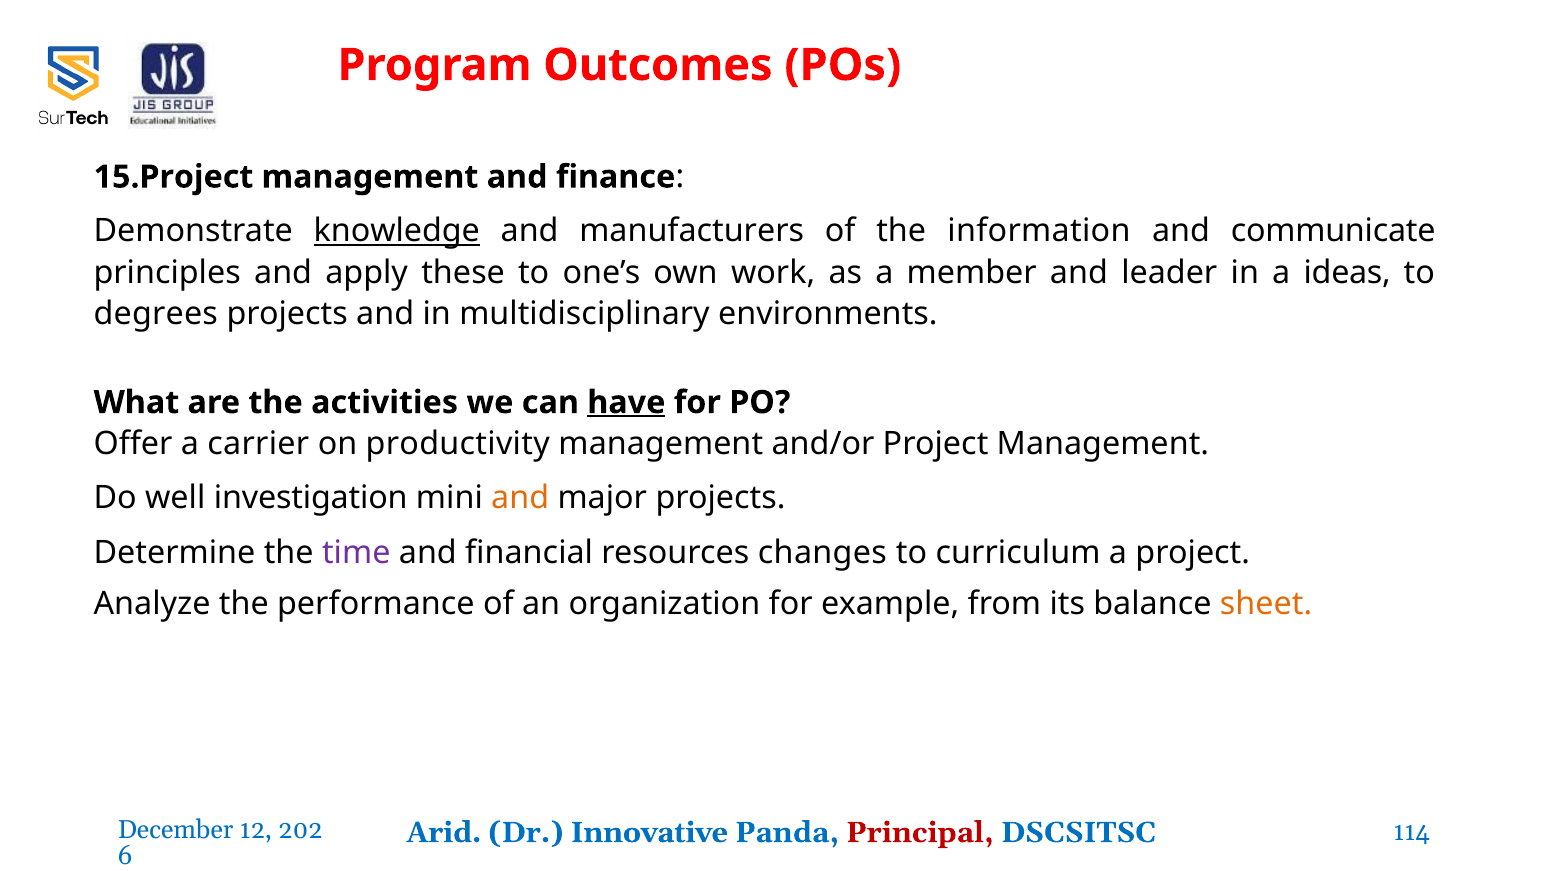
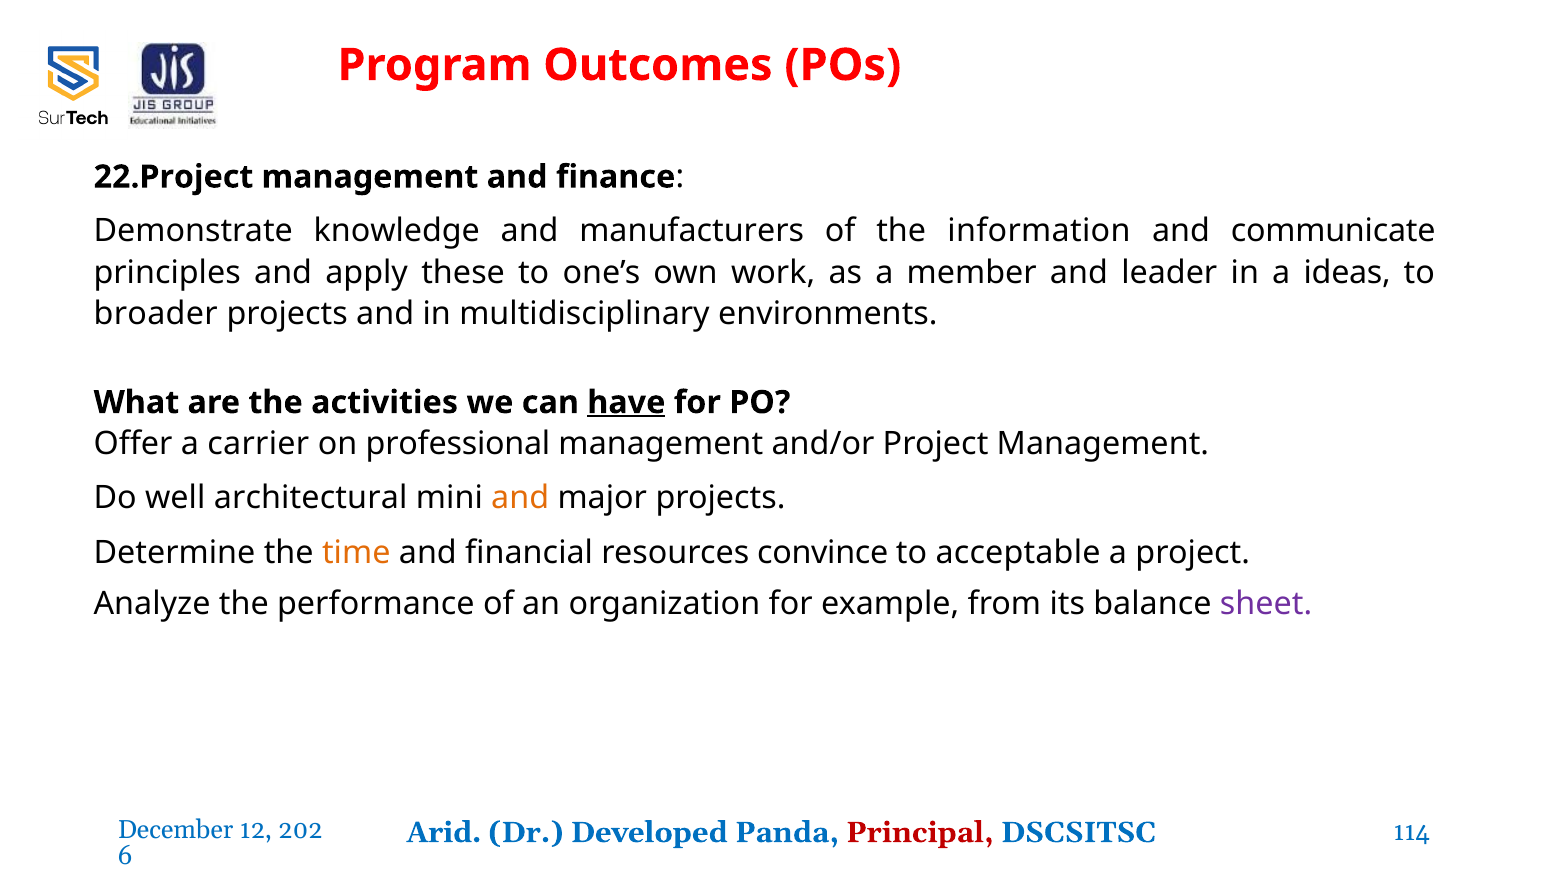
15.Project: 15.Project -> 22.Project
knowledge underline: present -> none
degrees: degrees -> broader
productivity: productivity -> professional
investigation: investigation -> architectural
time colour: purple -> orange
changes: changes -> convince
curriculum: curriculum -> acceptable
sheet colour: orange -> purple
Innovative: Innovative -> Developed
